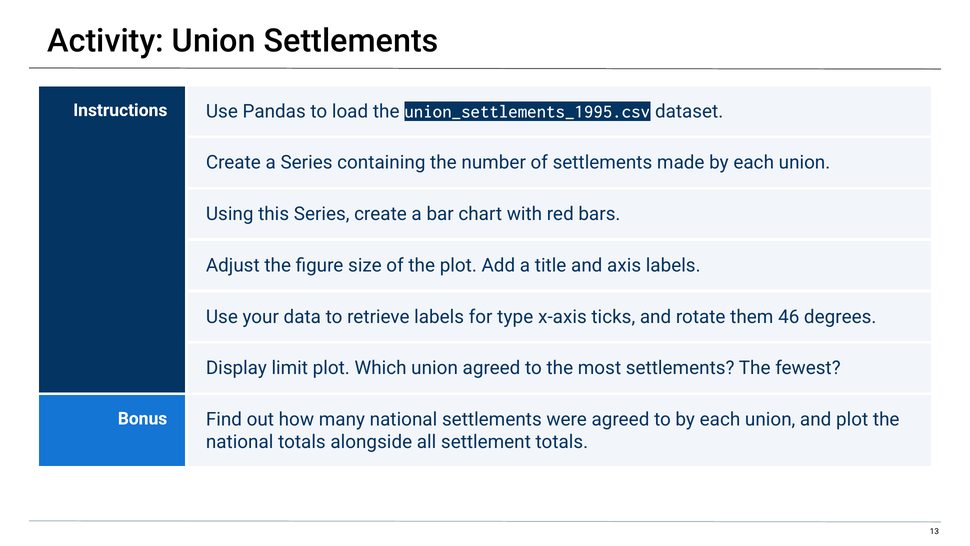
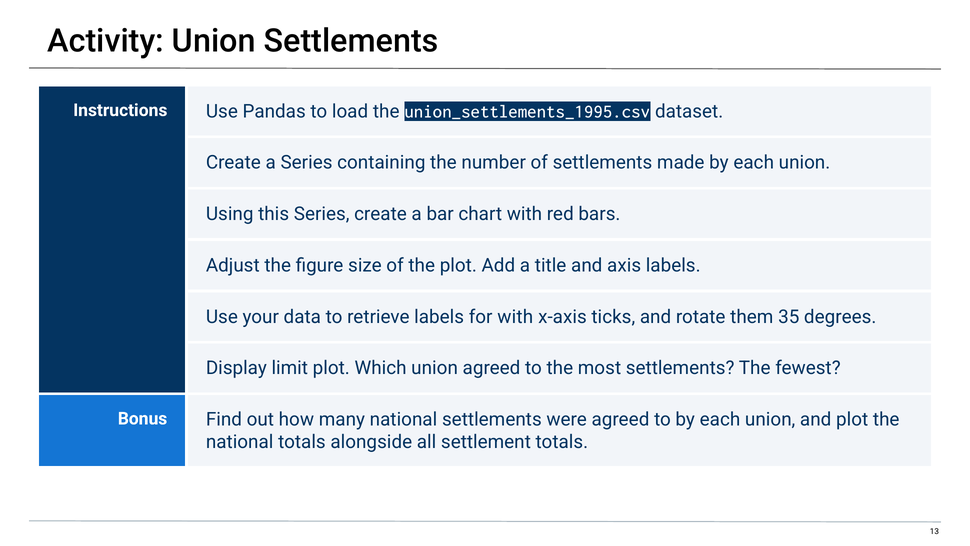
for type: type -> with
46: 46 -> 35
